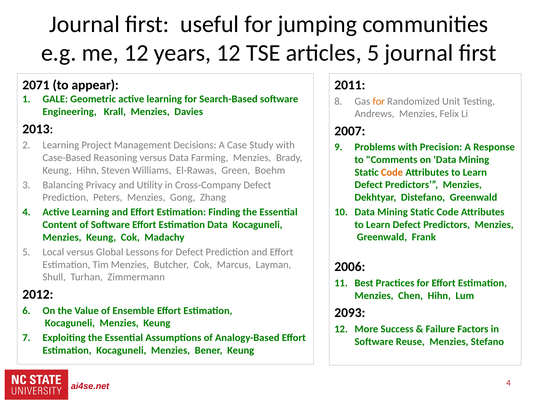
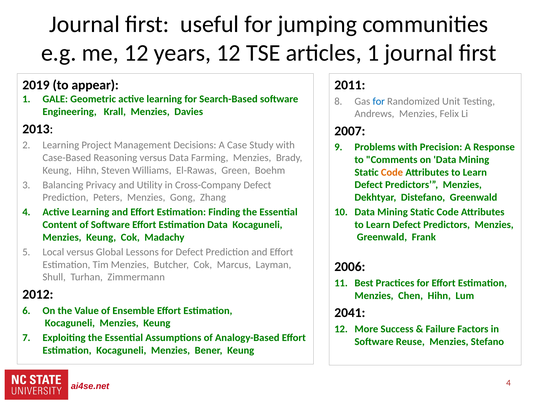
articles 5: 5 -> 1
2071: 2071 -> 2019
for at (379, 101) colour: orange -> blue
2093: 2093 -> 2041
